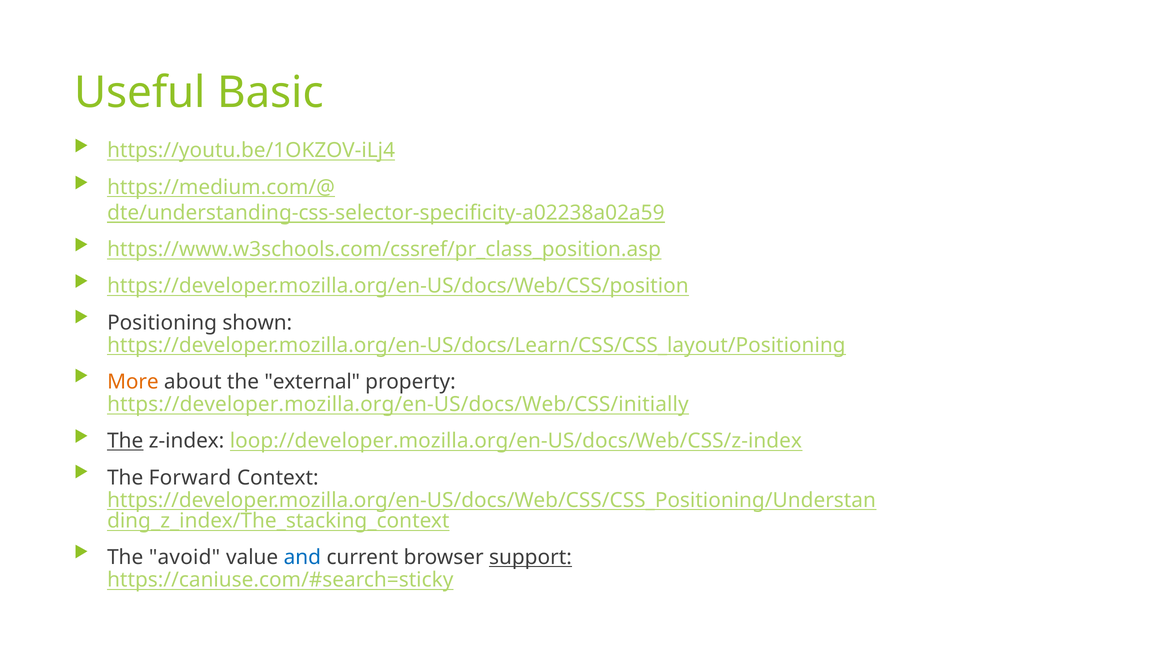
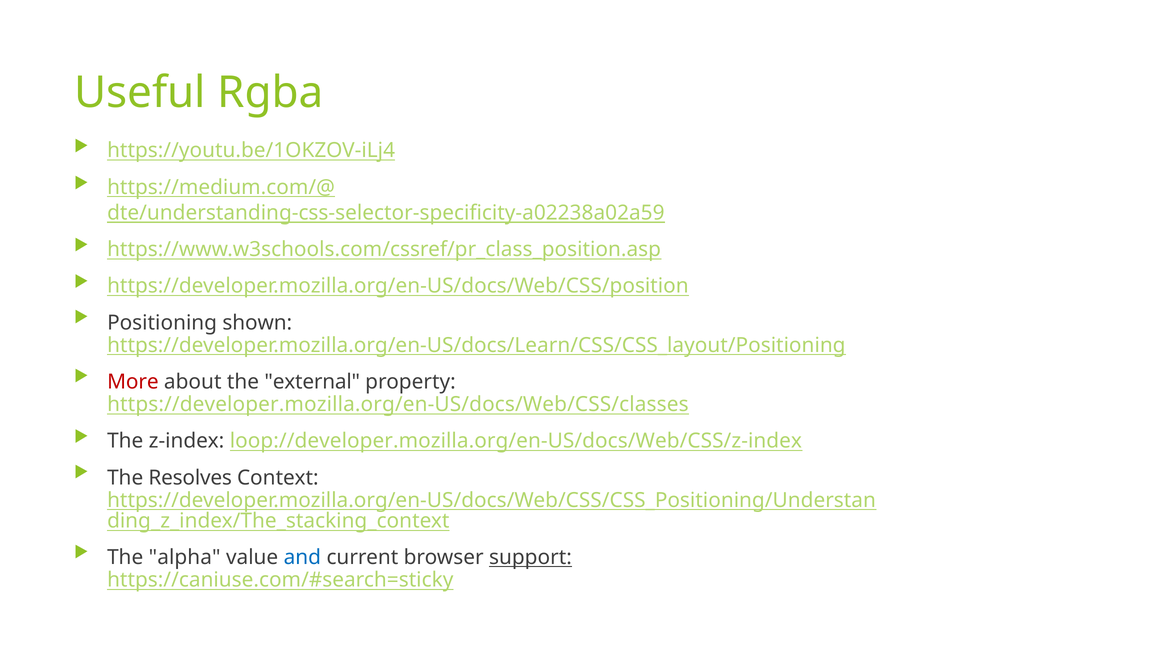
Basic: Basic -> Rgba
More colour: orange -> red
https://developer.mozilla.org/en-US/docs/Web/CSS/initially: https://developer.mozilla.org/en-US/docs/Web/CSS/initially -> https://developer.mozilla.org/en-US/docs/Web/CSS/classes
The at (125, 441) underline: present -> none
Forward: Forward -> Resolves
avoid: avoid -> alpha
